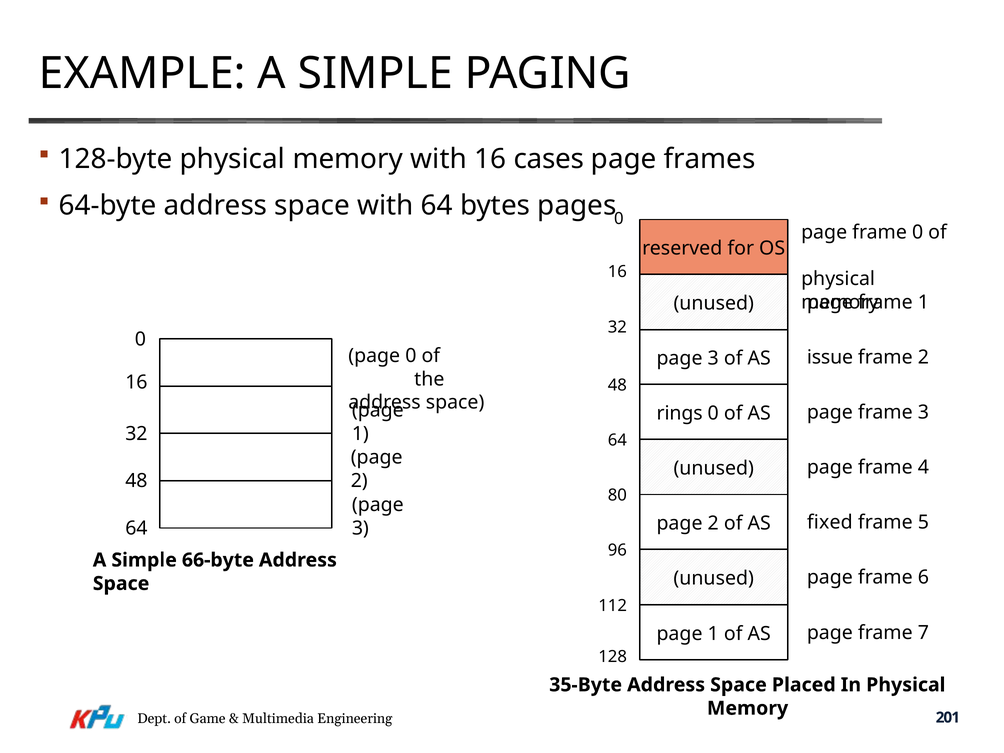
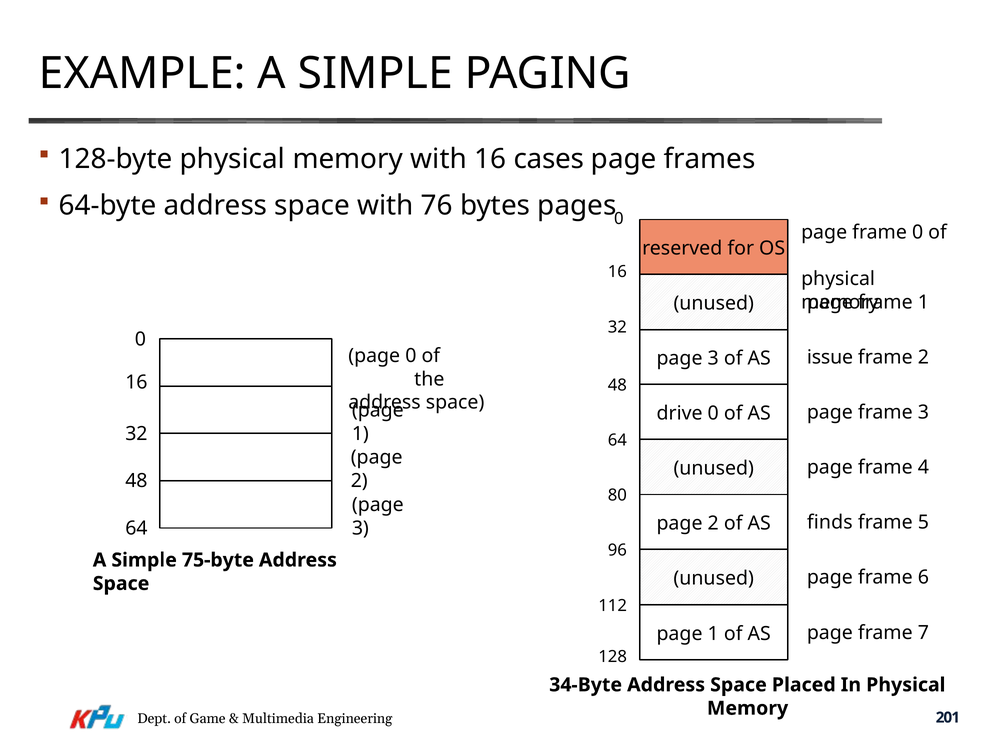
with 64: 64 -> 76
rings: rings -> drive
fixed: fixed -> finds
66-byte: 66-byte -> 75-byte
35-Byte: 35-Byte -> 34-Byte
